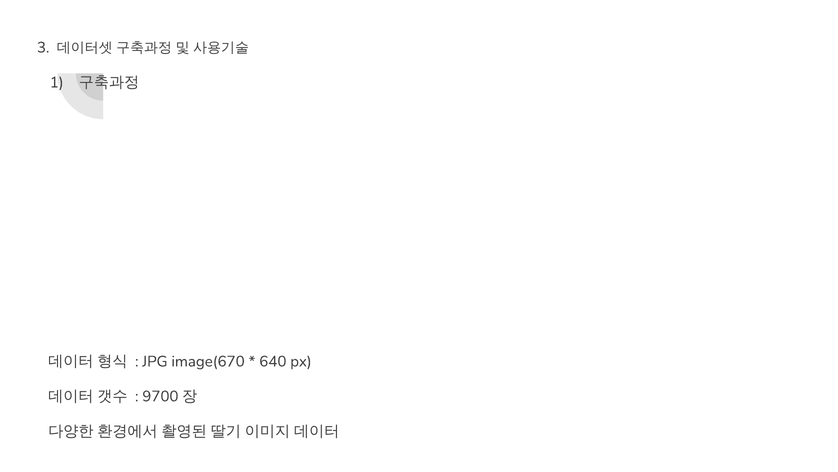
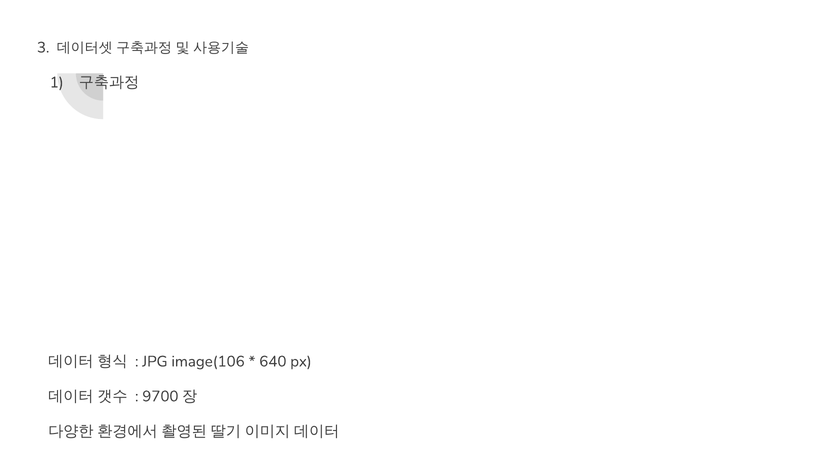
image(670: image(670 -> image(106
